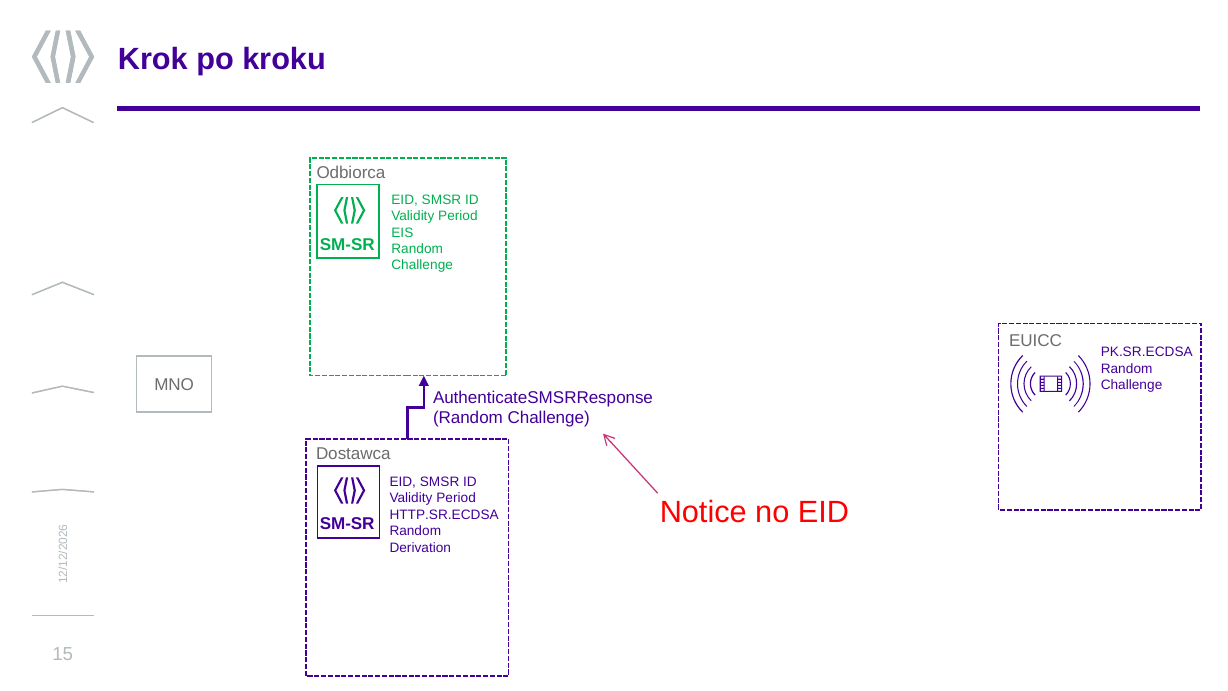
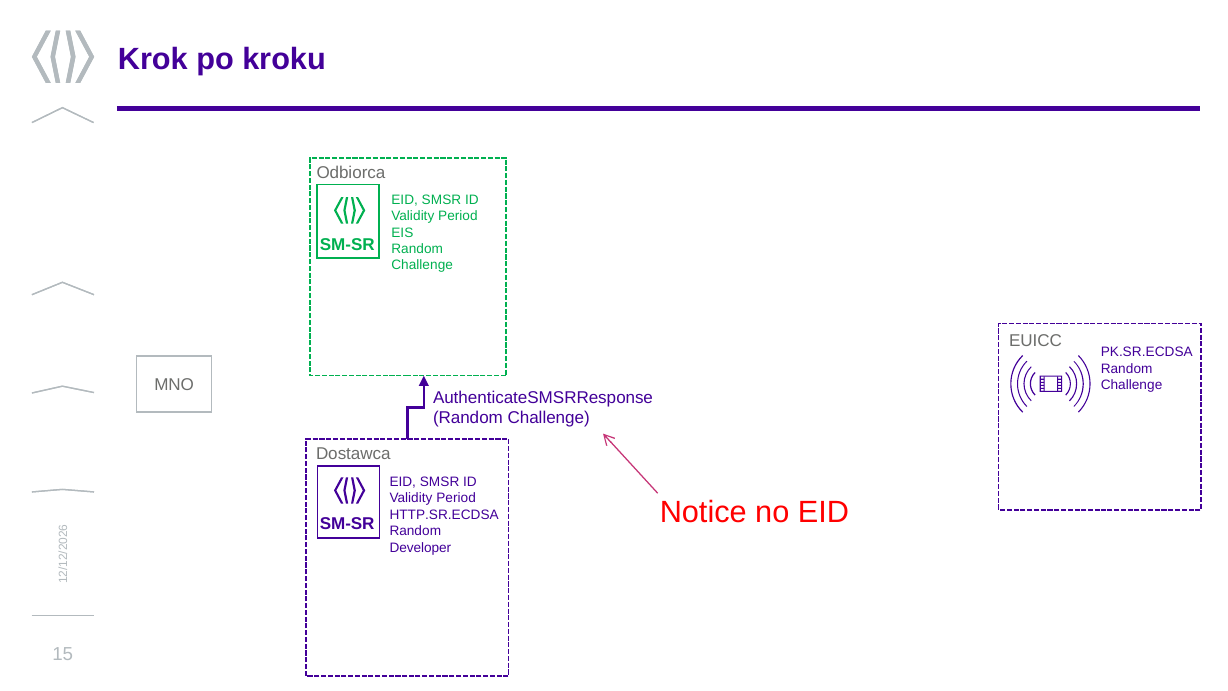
Derivation: Derivation -> Developer
